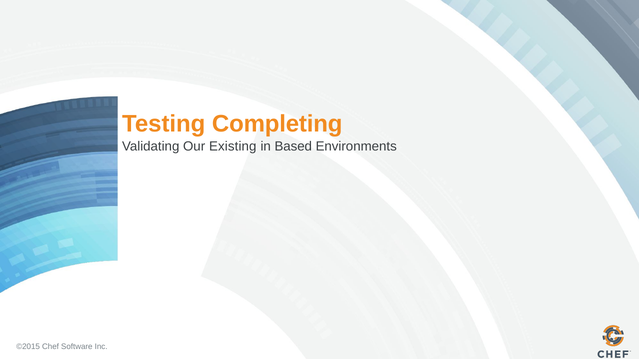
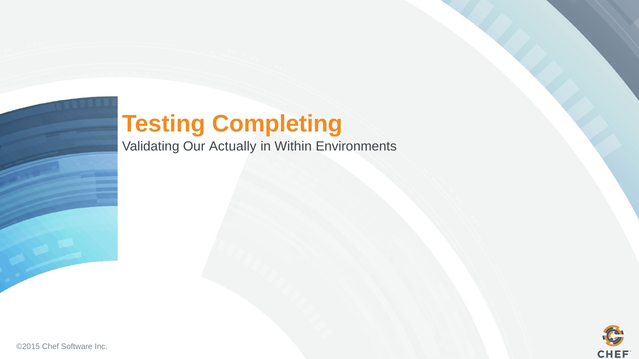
Existing: Existing -> Actually
Based: Based -> Within
